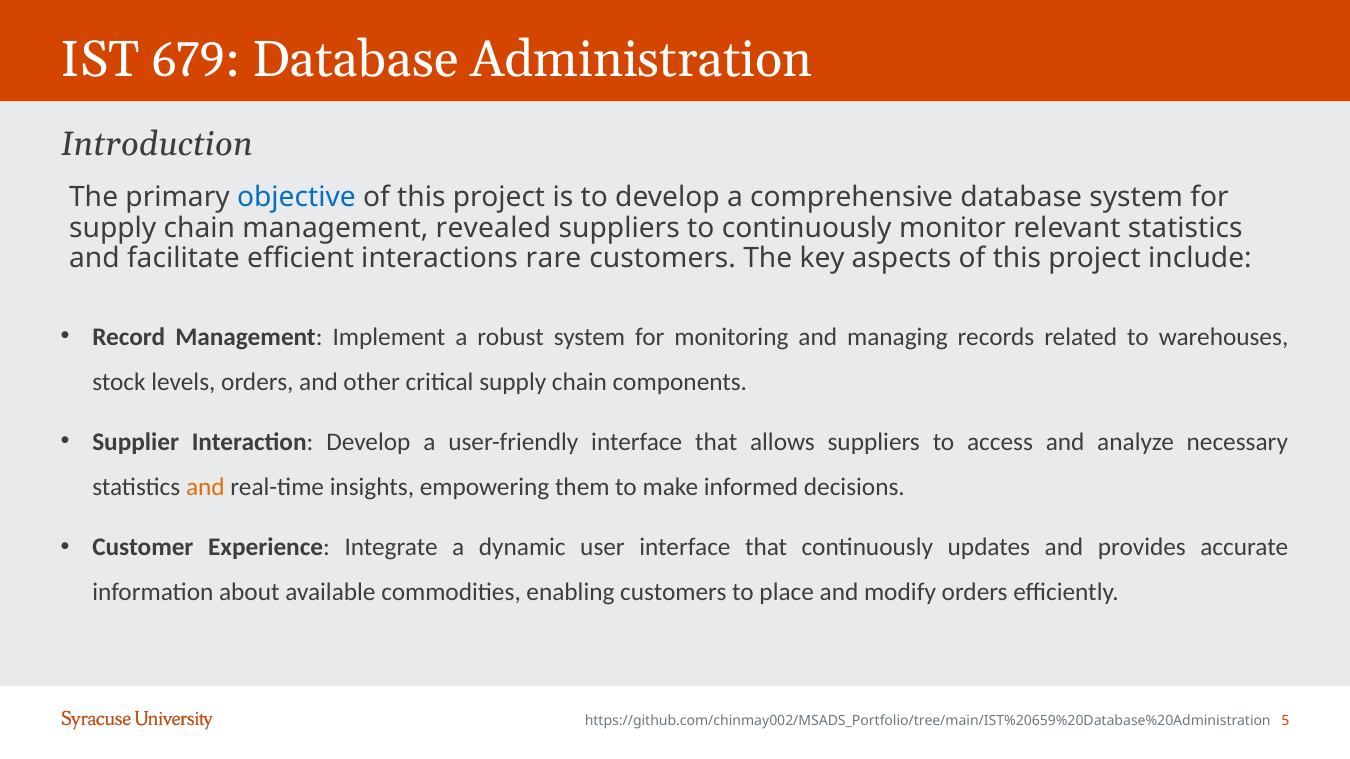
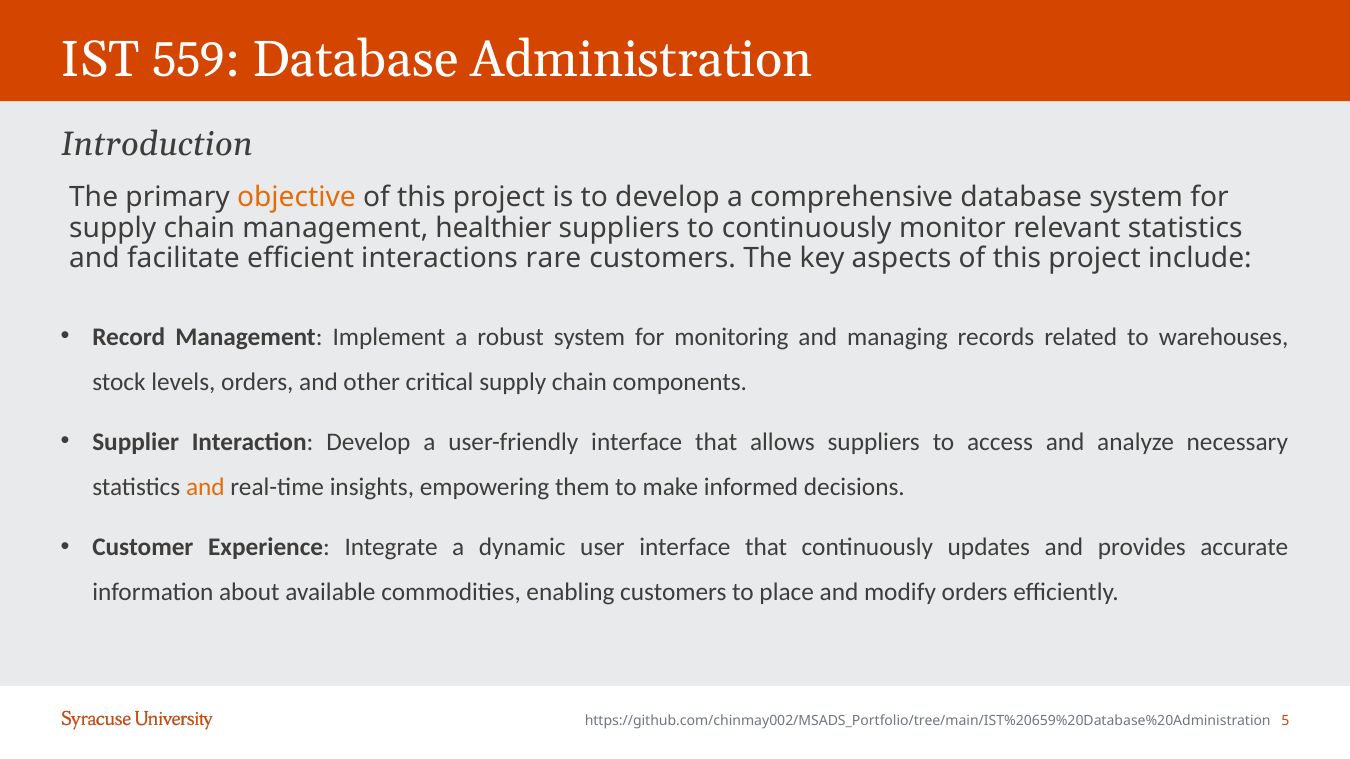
679: 679 -> 559
objective colour: blue -> orange
revealed: revealed -> healthier
